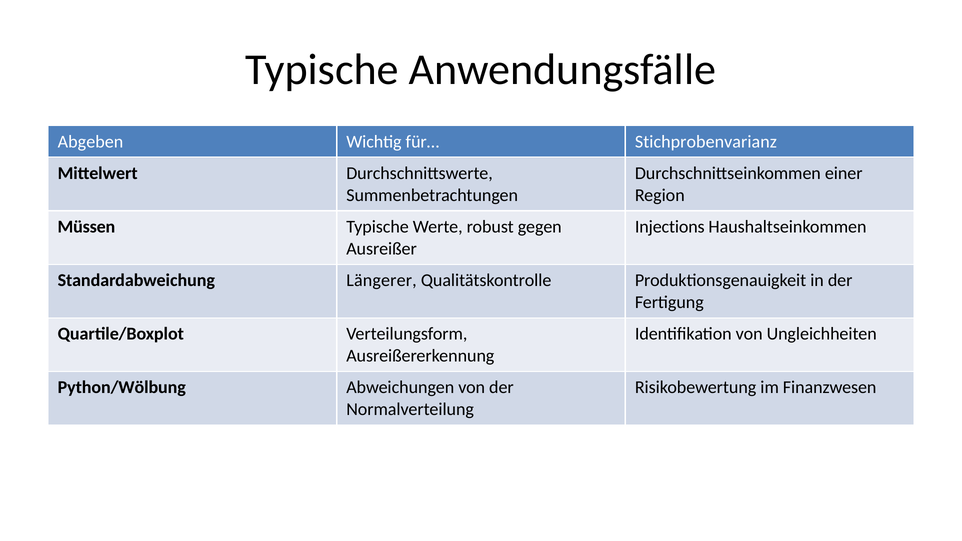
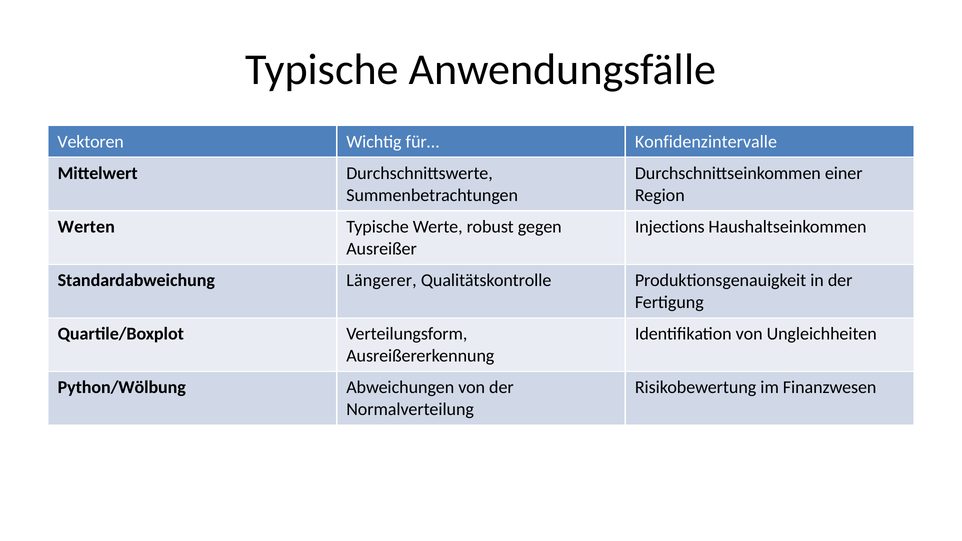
Abgeben: Abgeben -> Vektoren
Stichprobenvarianz: Stichprobenvarianz -> Konfidenzintervalle
Müssen: Müssen -> Werten
